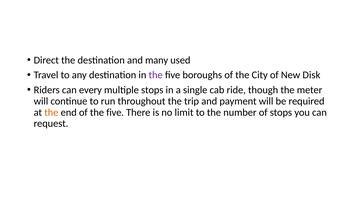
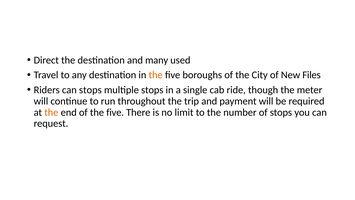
the at (156, 75) colour: purple -> orange
Disk: Disk -> Files
can every: every -> stops
